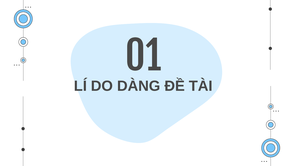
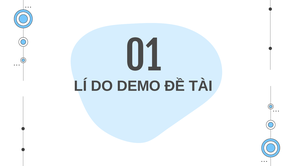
DÀNG: DÀNG -> DEMO
